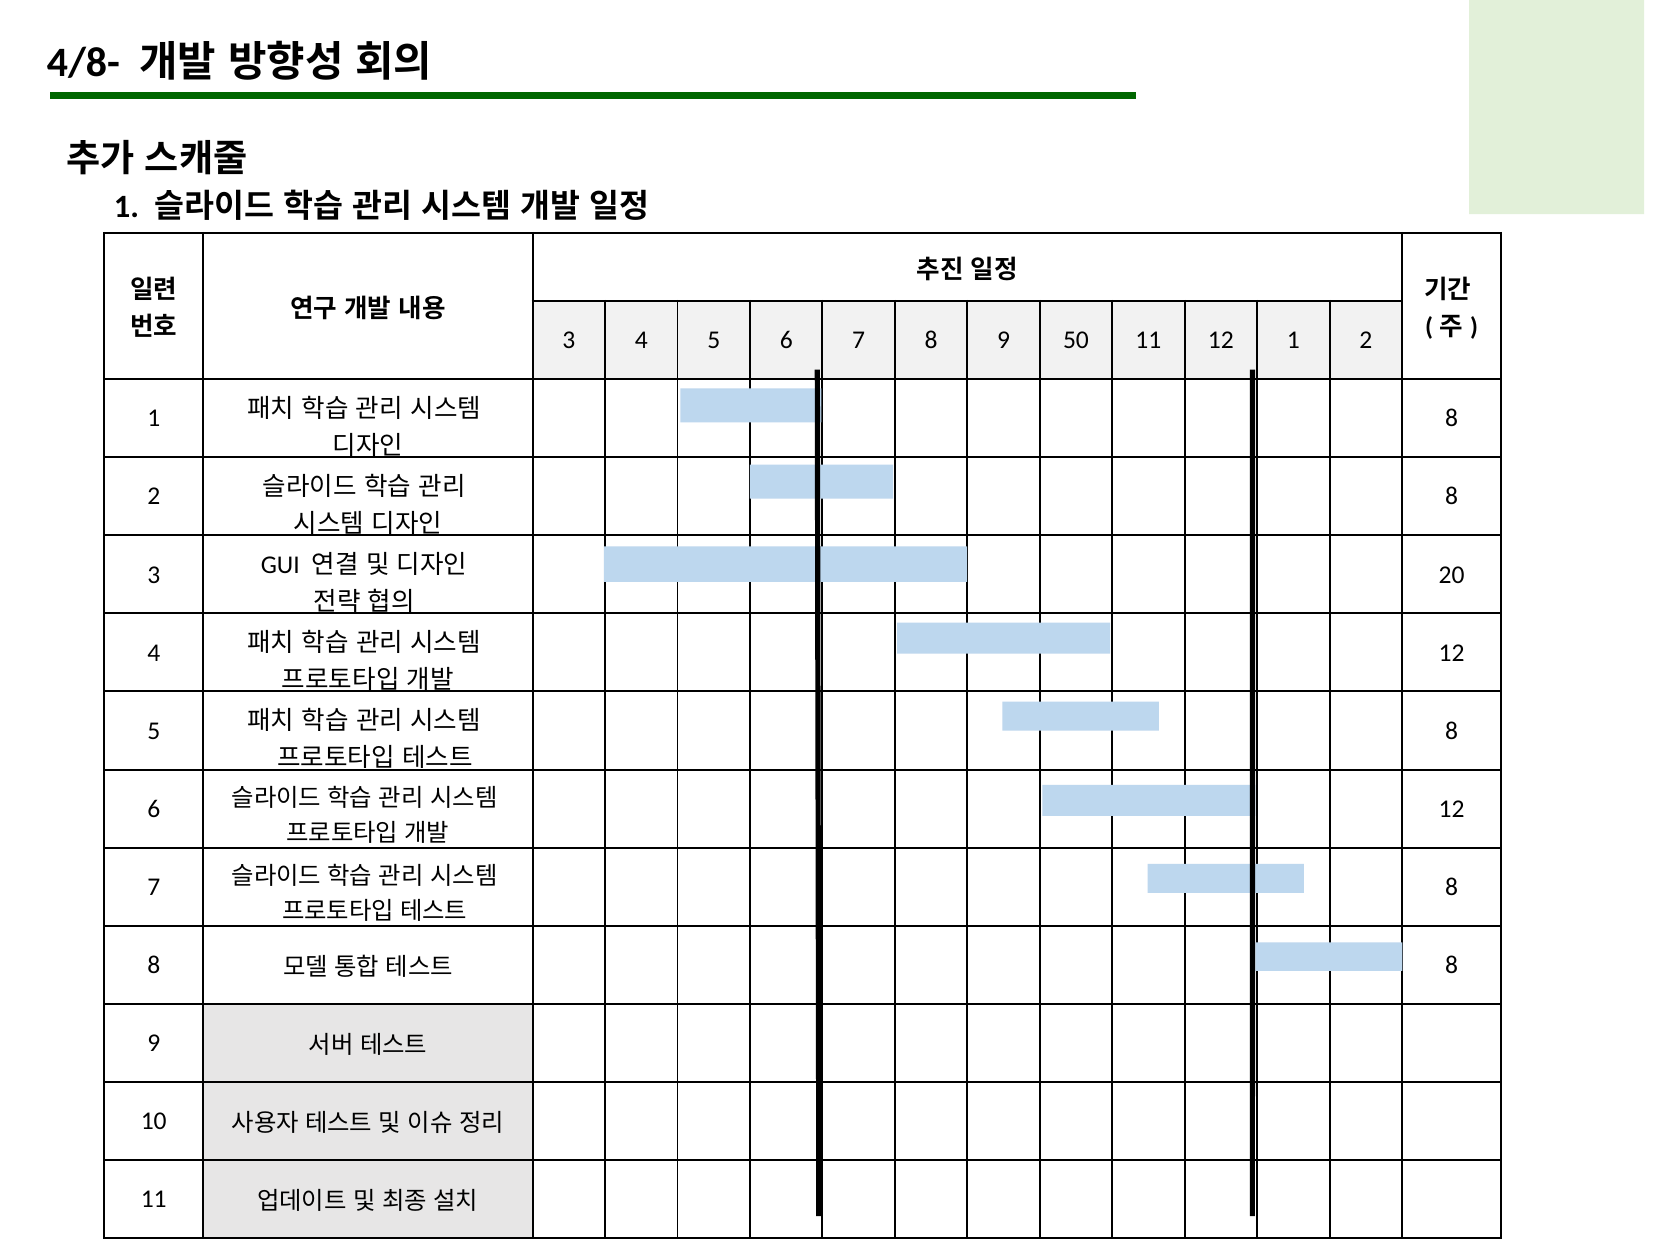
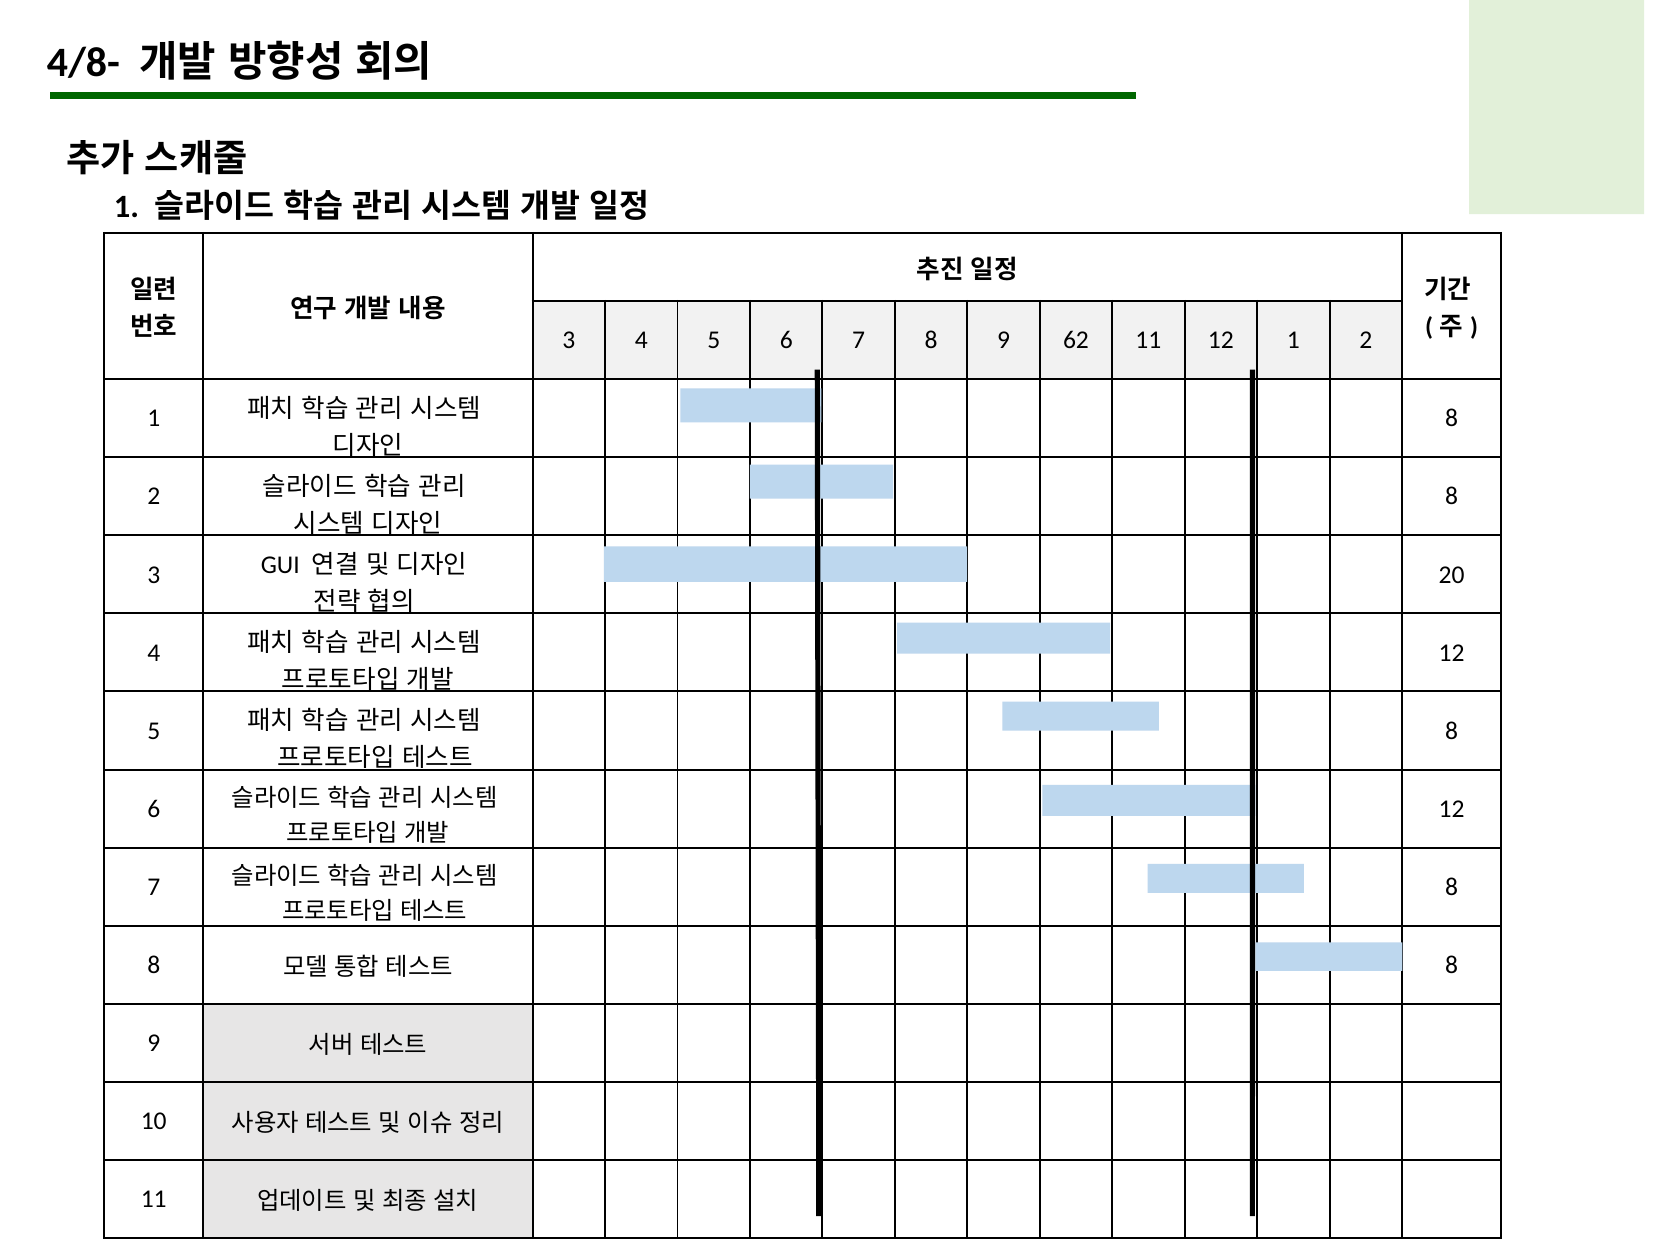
50: 50 -> 62
